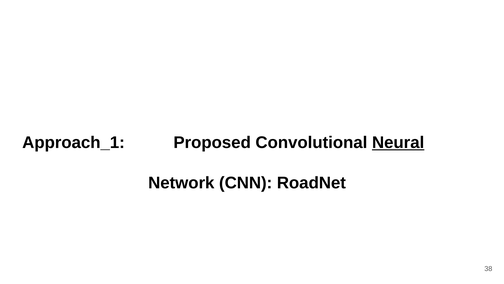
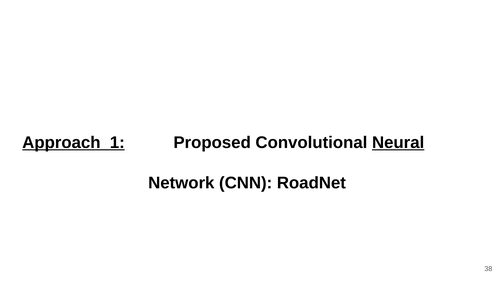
Approach_1 underline: none -> present
